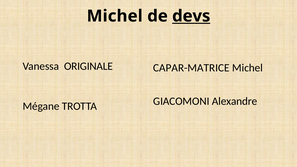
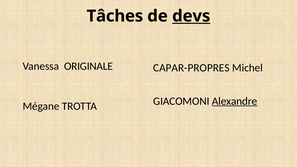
Michel at (115, 16): Michel -> Tâches
CAPAR-MATRICE: CAPAR-MATRICE -> CAPAR-PROPRES
Alexandre underline: none -> present
